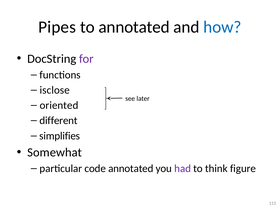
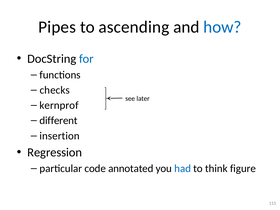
to annotated: annotated -> ascending
for colour: purple -> blue
isclose: isclose -> checks
oriented: oriented -> kernprof
simplifies: simplifies -> insertion
Somewhat: Somewhat -> Regression
had colour: purple -> blue
